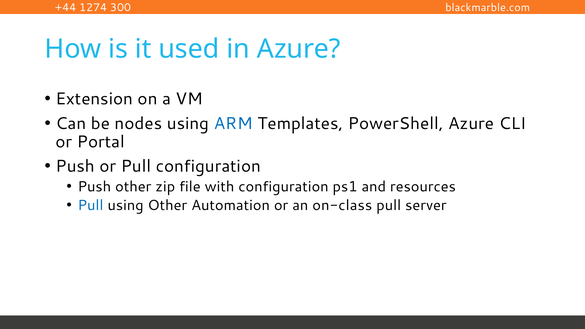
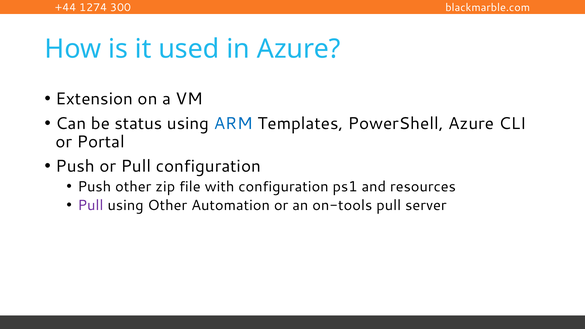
nodes: nodes -> status
Pull at (90, 205) colour: blue -> purple
on-class: on-class -> on-tools
